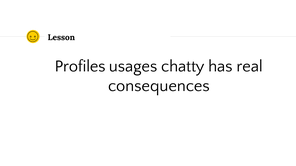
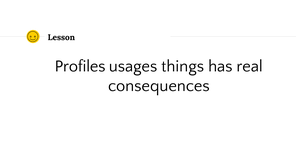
chatty: chatty -> things
